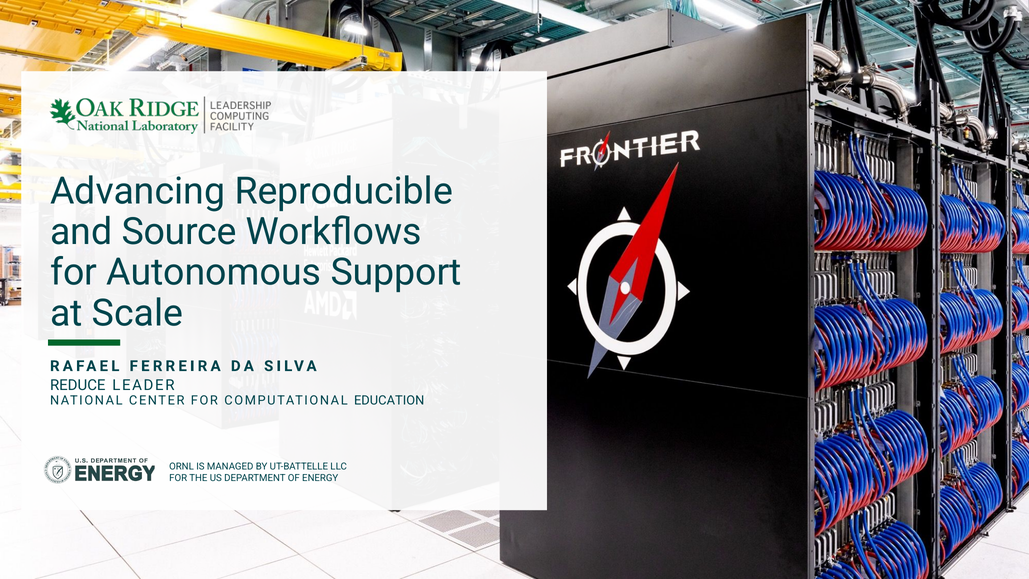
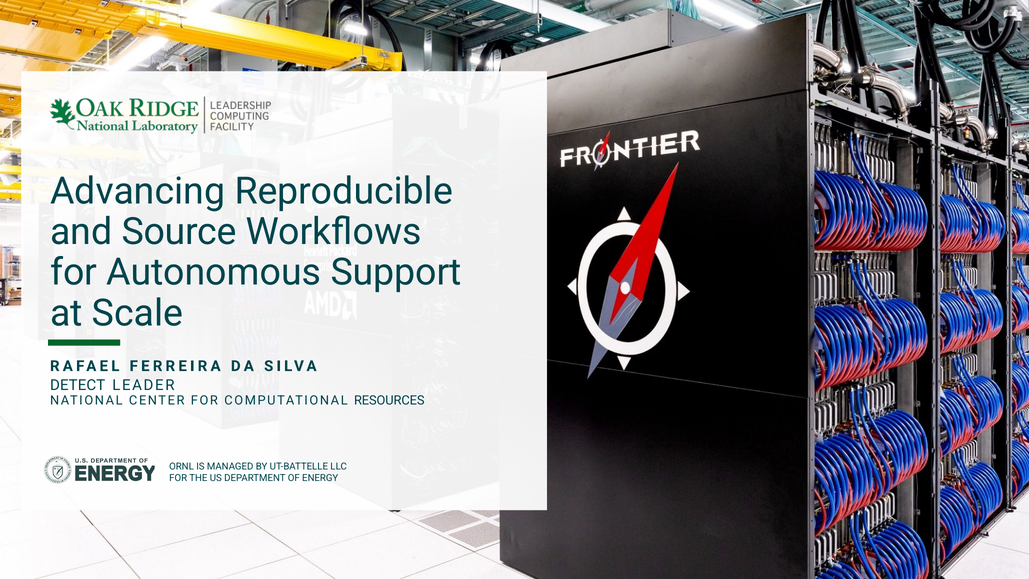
REDUCE: REDUCE -> DETECT
EDUCATION: EDUCATION -> RESOURCES
